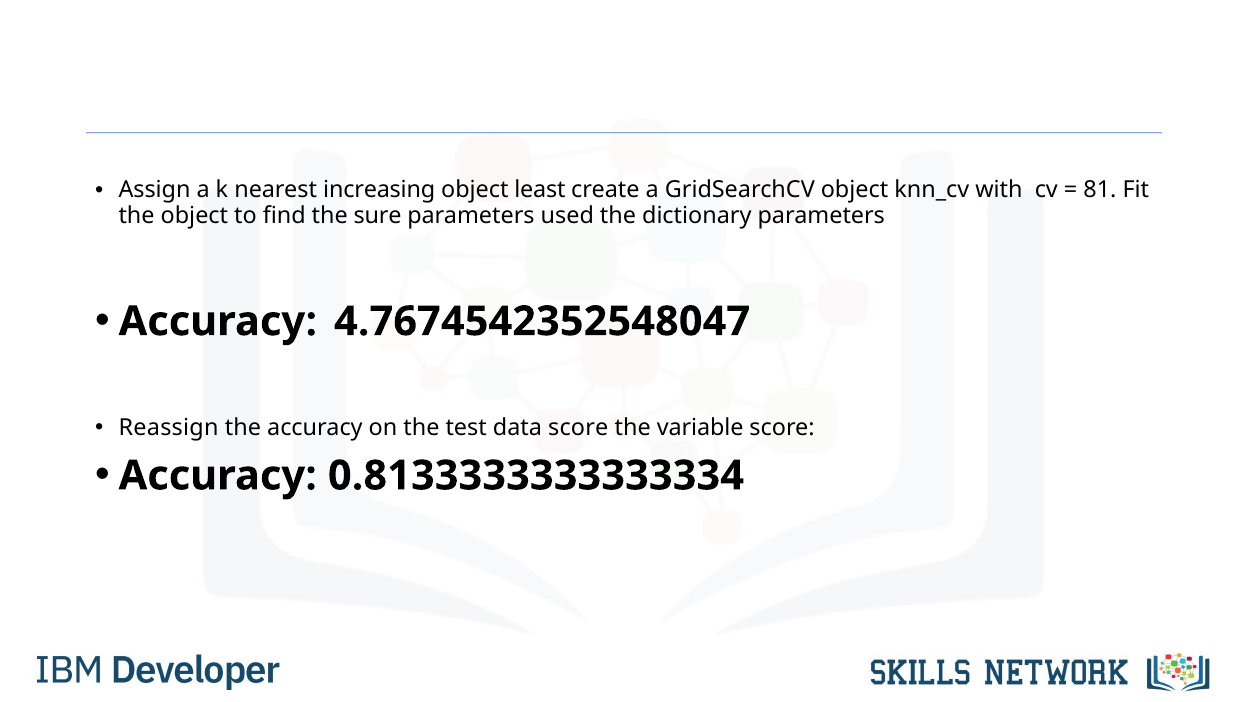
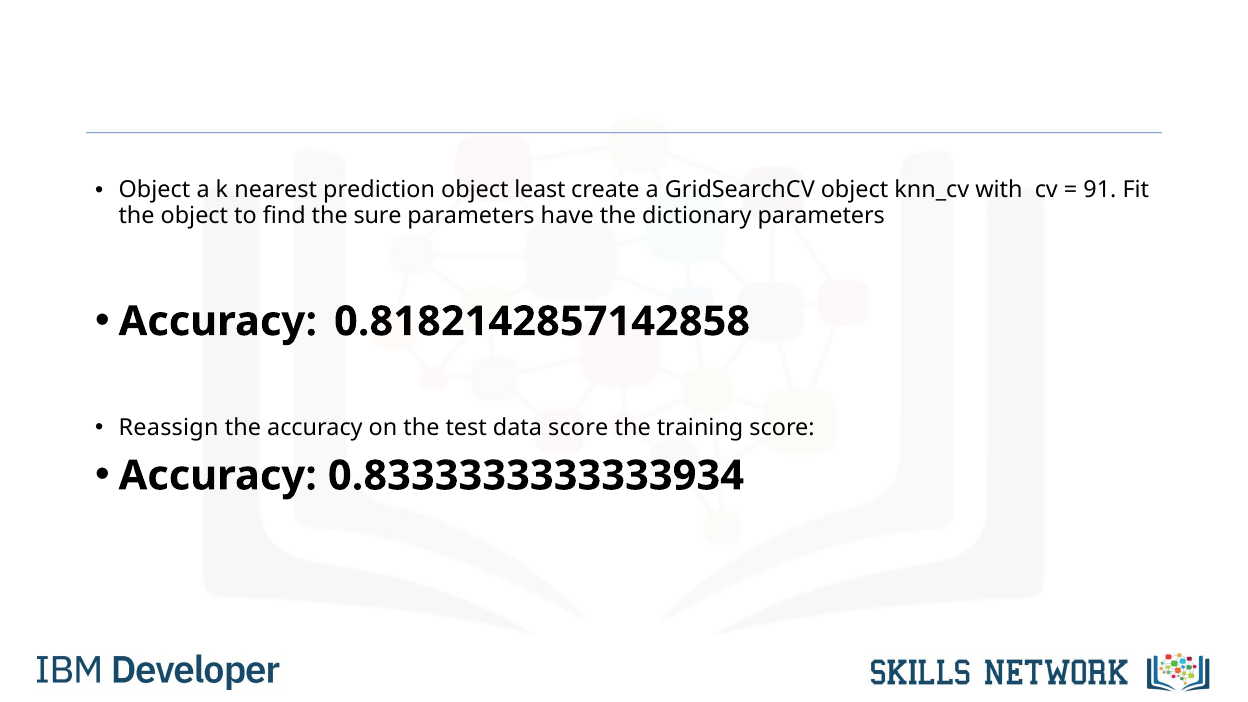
Assign at (155, 190): Assign -> Object
increasing: increasing -> prediction
81: 81 -> 91
used: used -> have
4.7674542352548047: 4.7674542352548047 -> 0.8182142857142858
variable: variable -> training
0.8133333333333334: 0.8133333333333334 -> 0.8333333333333934
